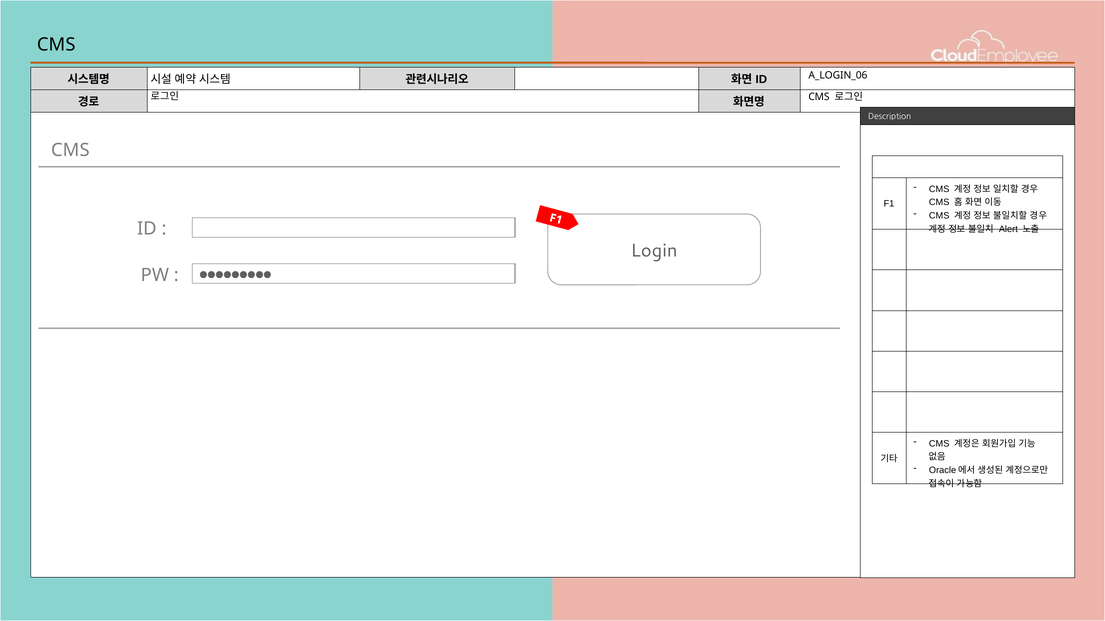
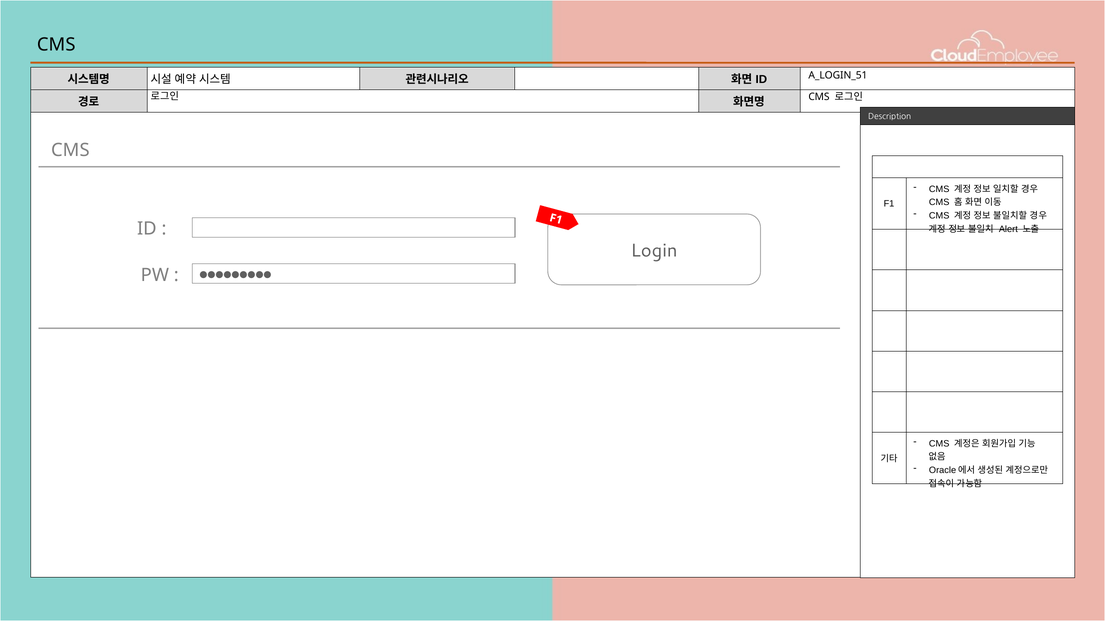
A_LOGIN_06: A_LOGIN_06 -> A_LOGIN_51
